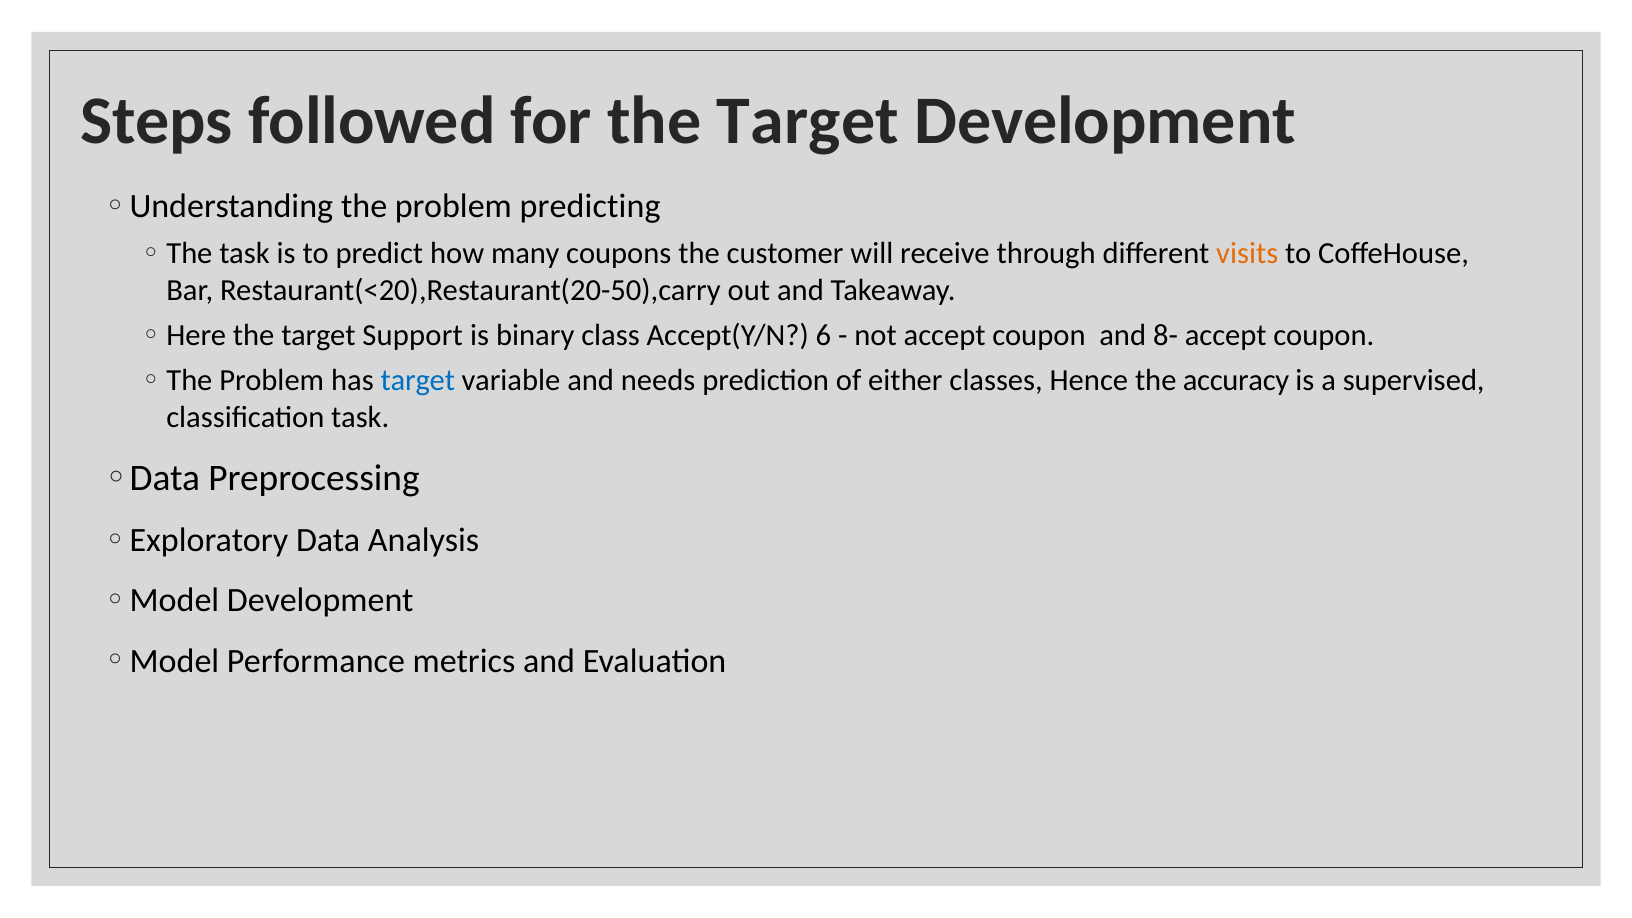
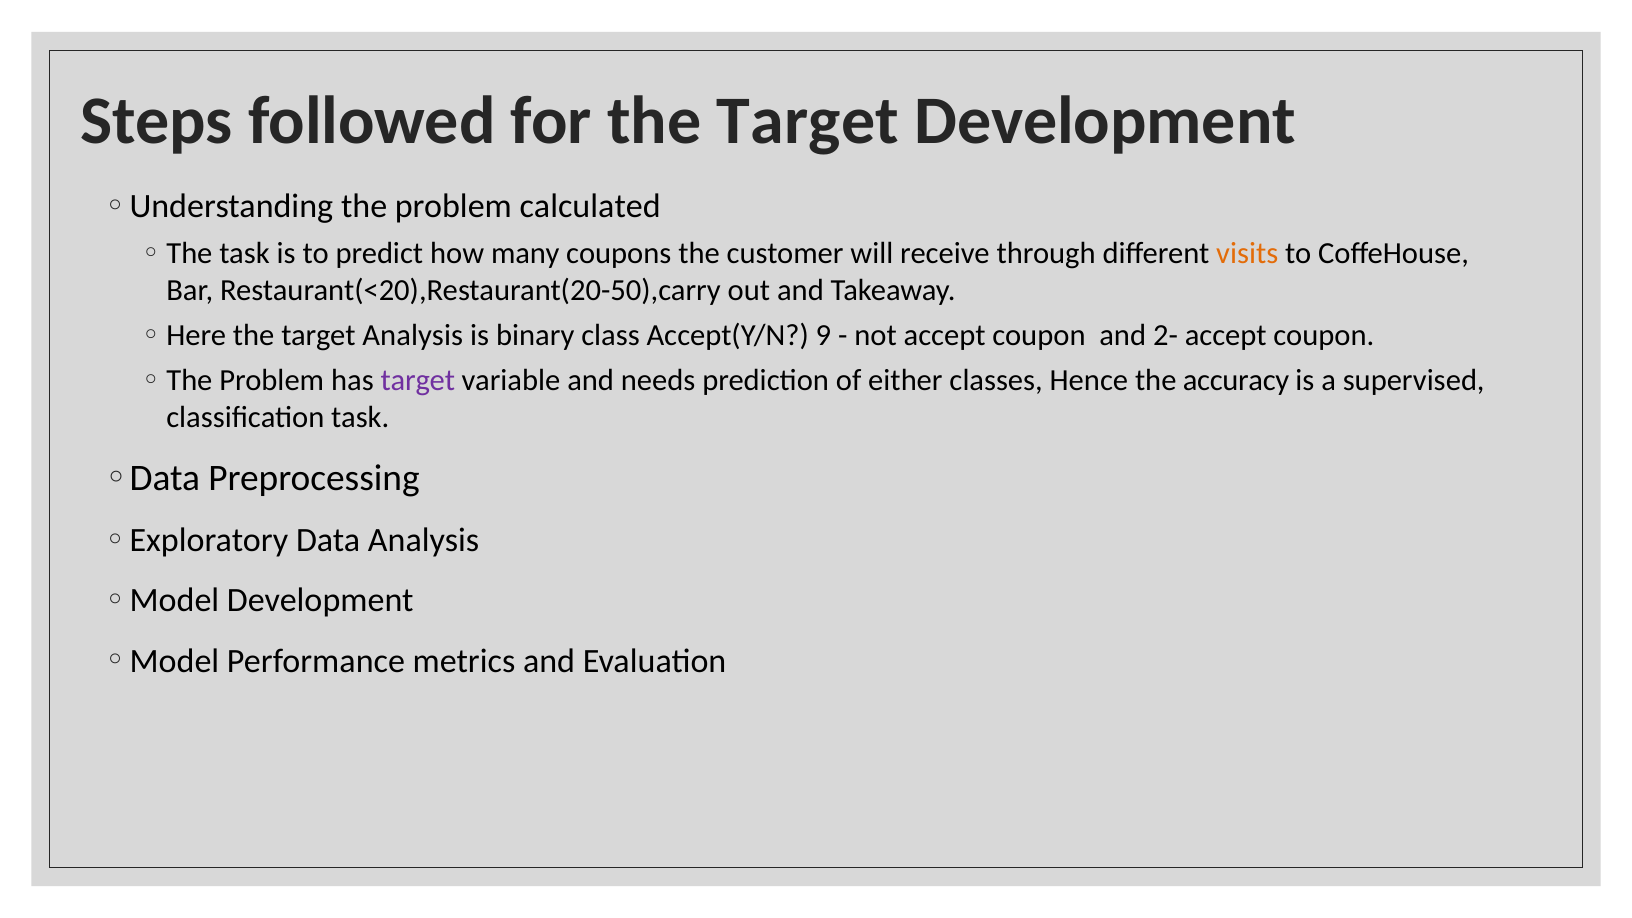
predicting: predicting -> calculated
target Support: Support -> Analysis
6: 6 -> 9
8-: 8- -> 2-
target at (418, 381) colour: blue -> purple
